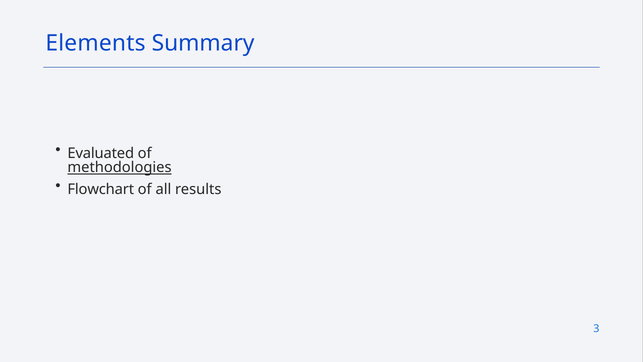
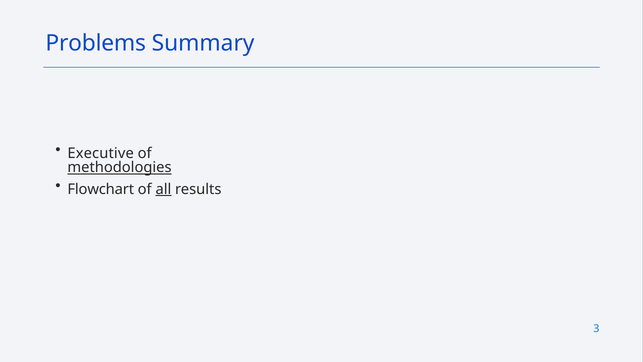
Elements: Elements -> Problems
Evaluated: Evaluated -> Executive
all underline: none -> present
